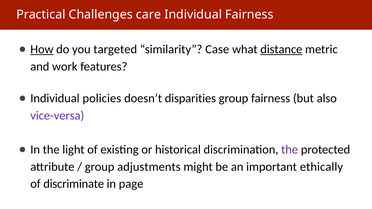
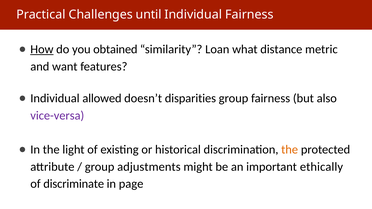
care: care -> until
targeted: targeted -> obtained
Case: Case -> Loan
distance underline: present -> none
work: work -> want
policies: policies -> allowed
the at (290, 150) colour: purple -> orange
